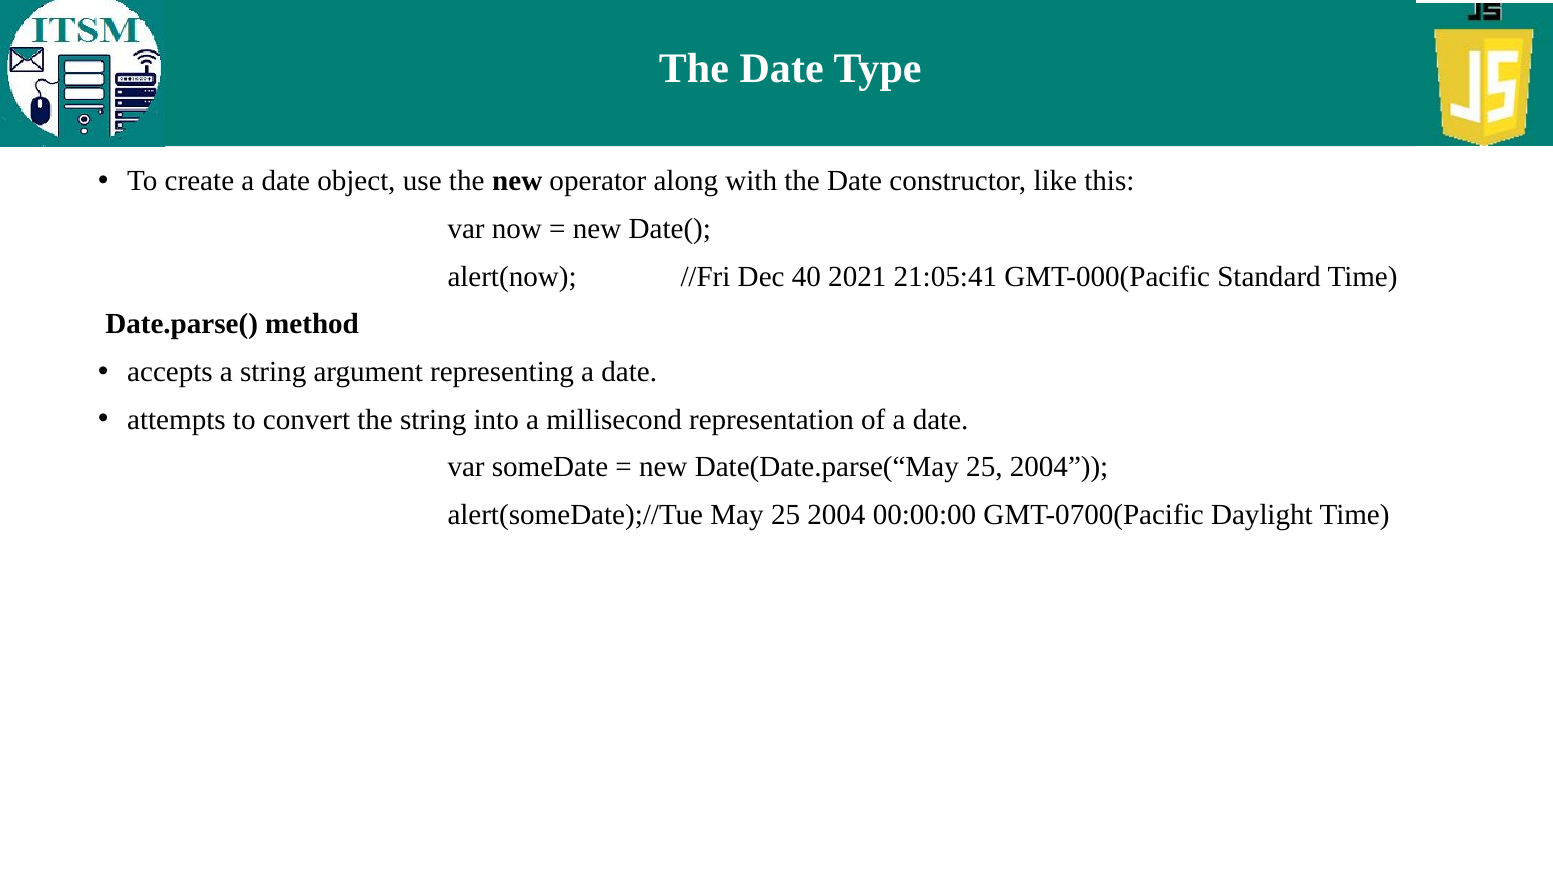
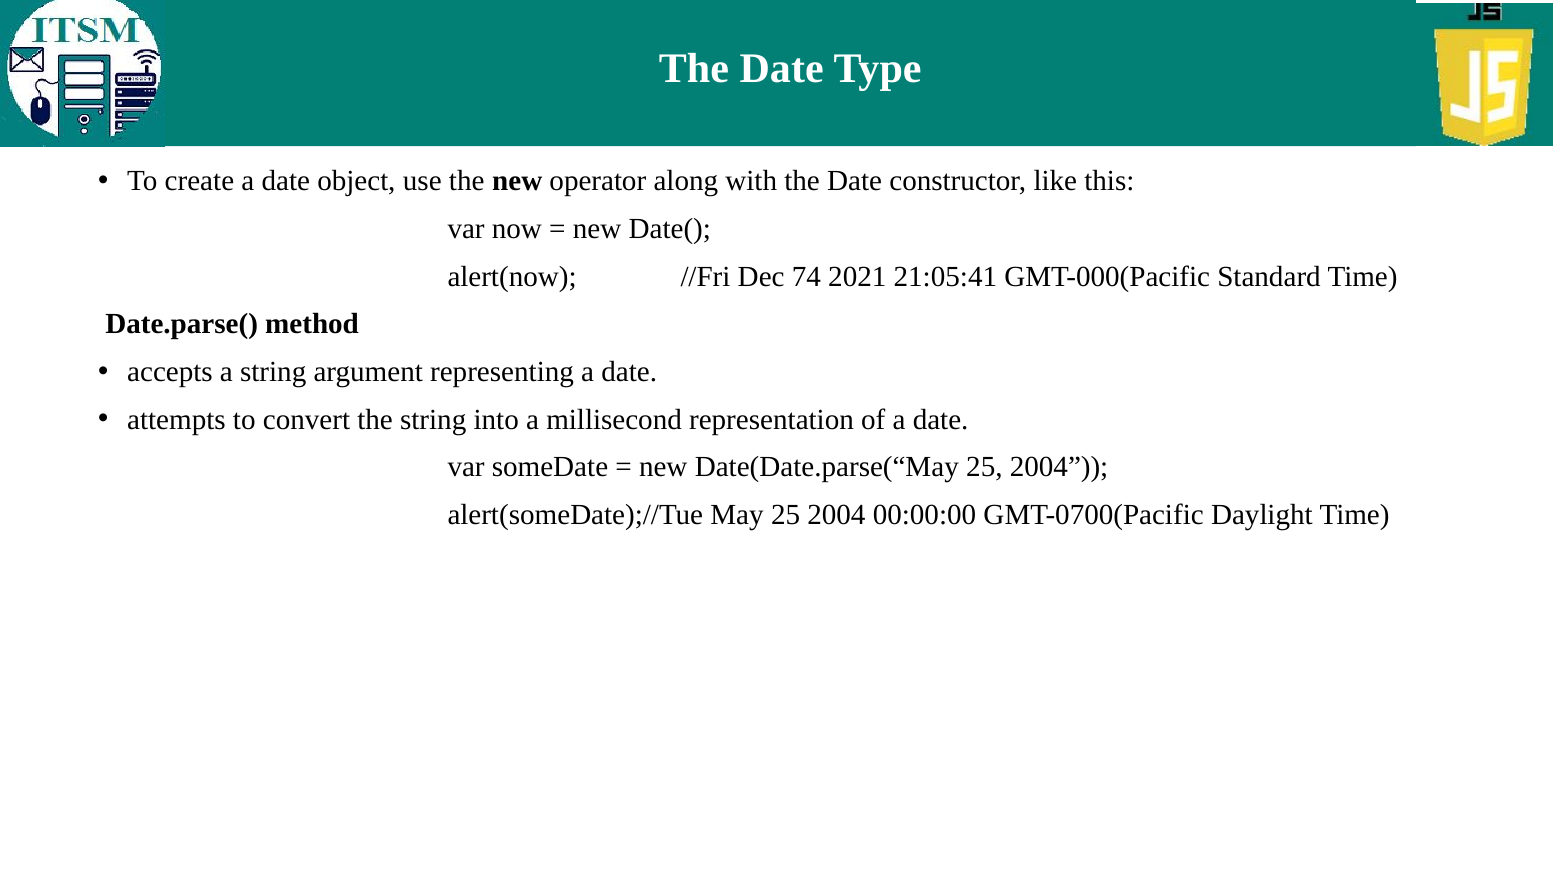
40: 40 -> 74
